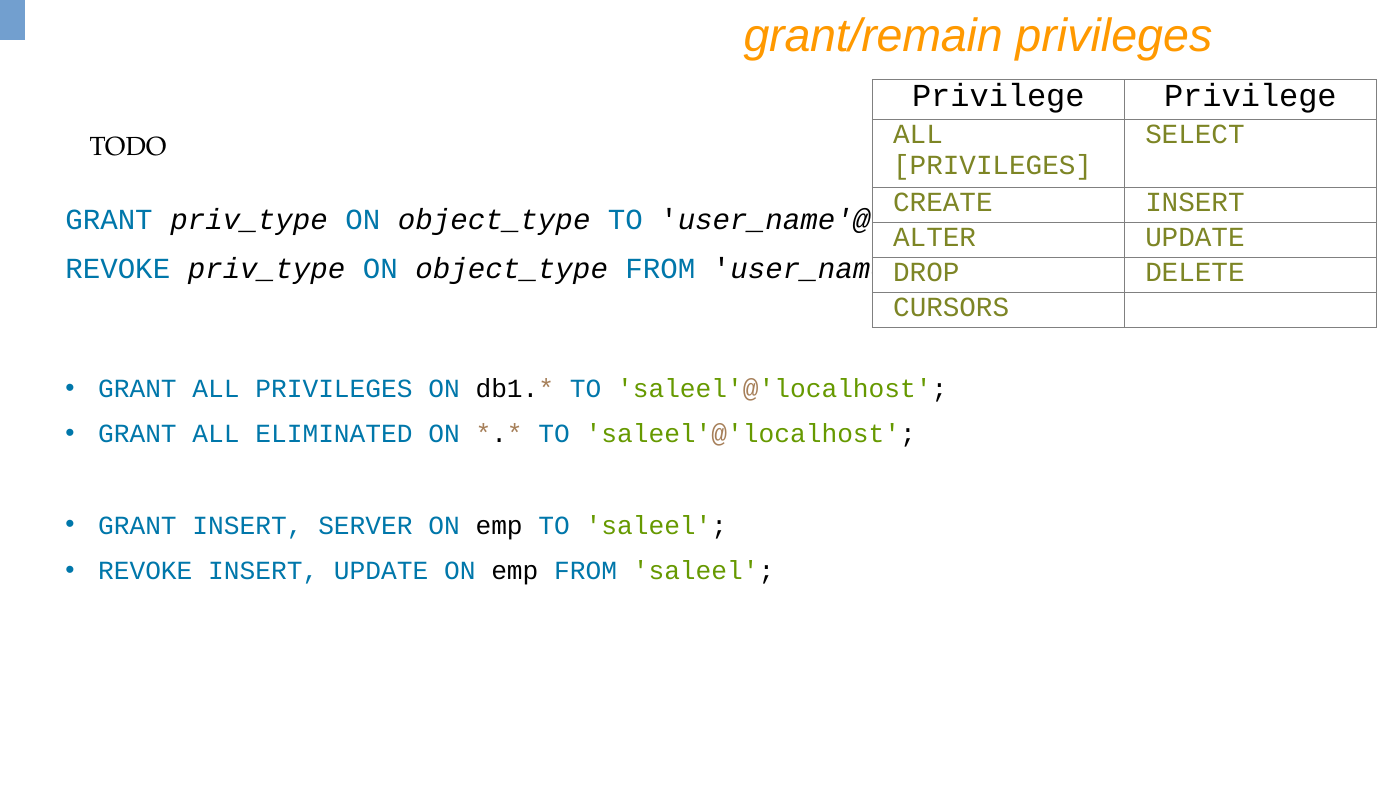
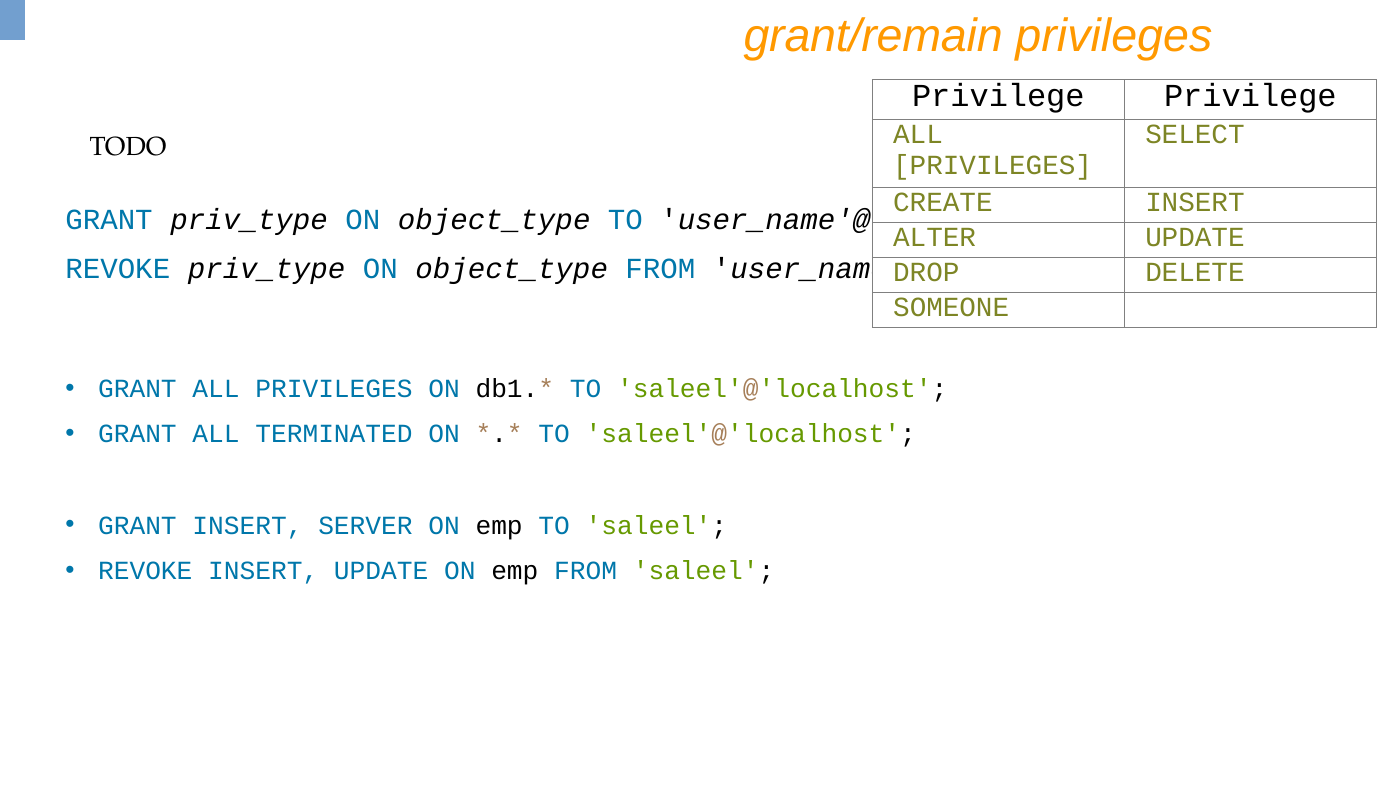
CURSORS: CURSORS -> SOMEONE
ELIMINATED: ELIMINATED -> TERMINATED
